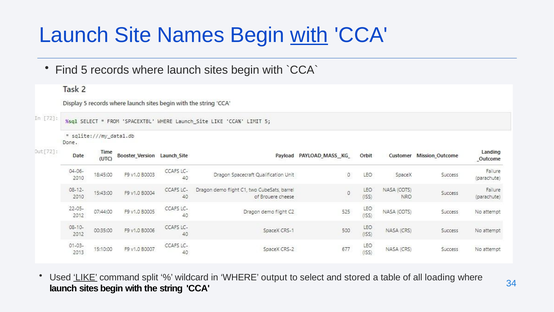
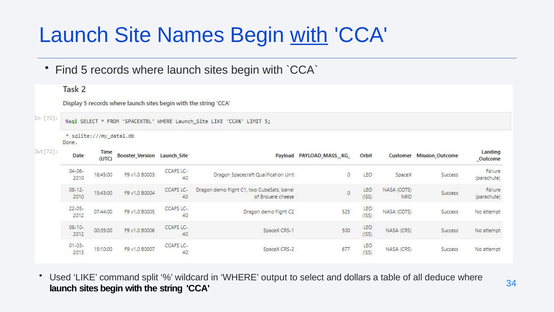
LIKE underline: present -> none
stored: stored -> dollars
loading: loading -> deduce
